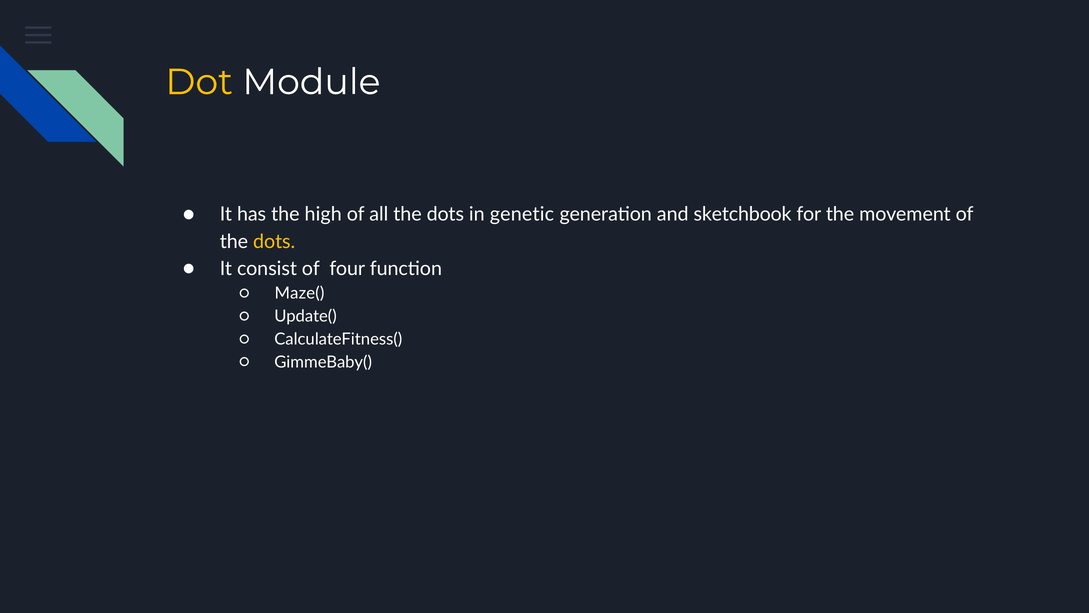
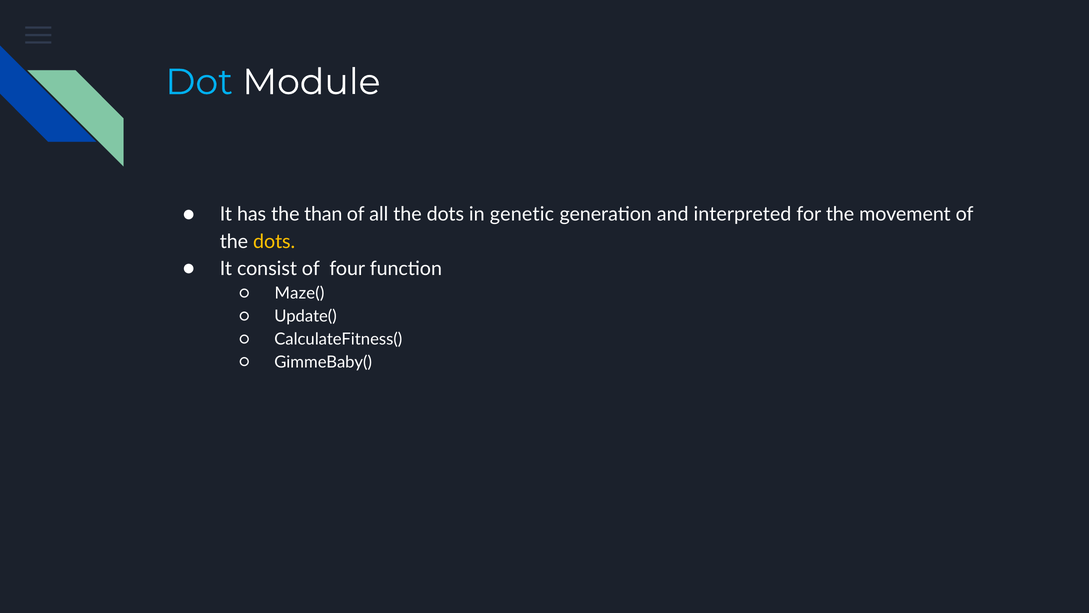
Dot colour: yellow -> light blue
high: high -> than
sketchbook: sketchbook -> interpreted
